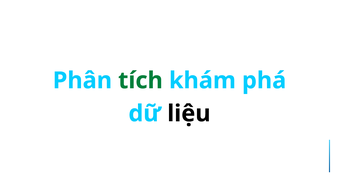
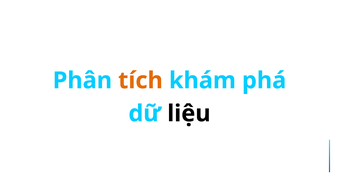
tích colour: green -> orange
